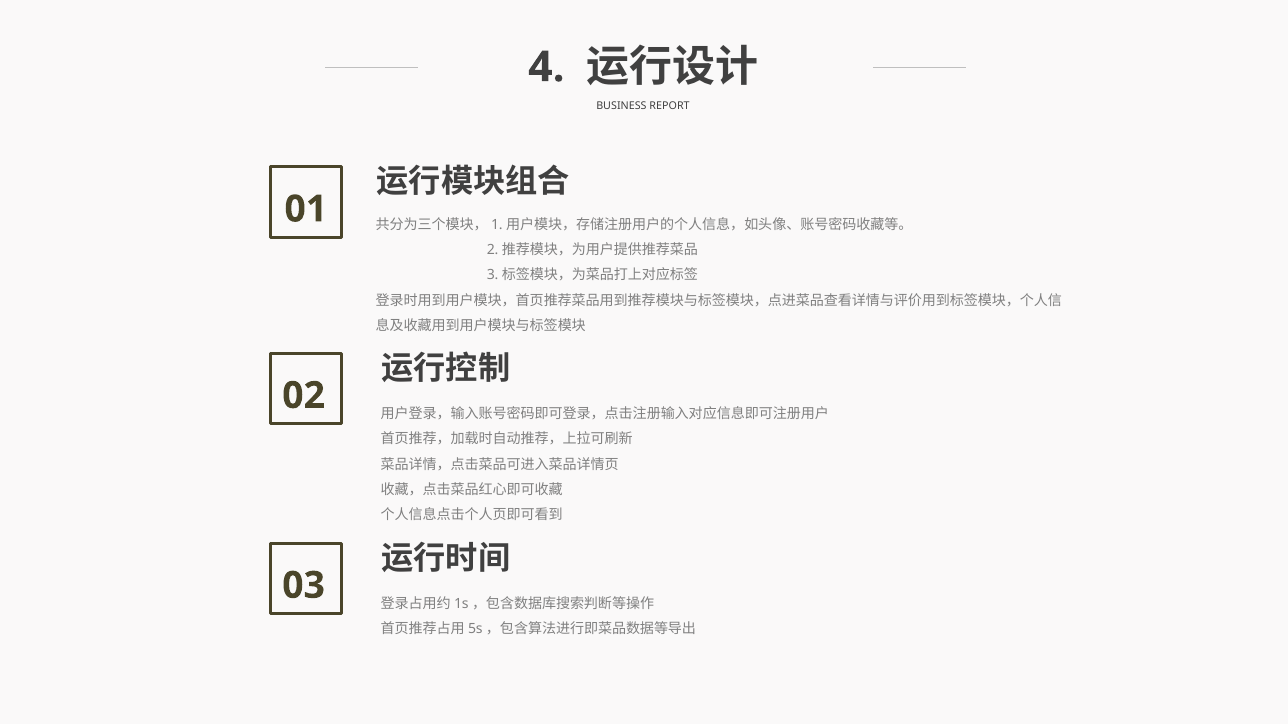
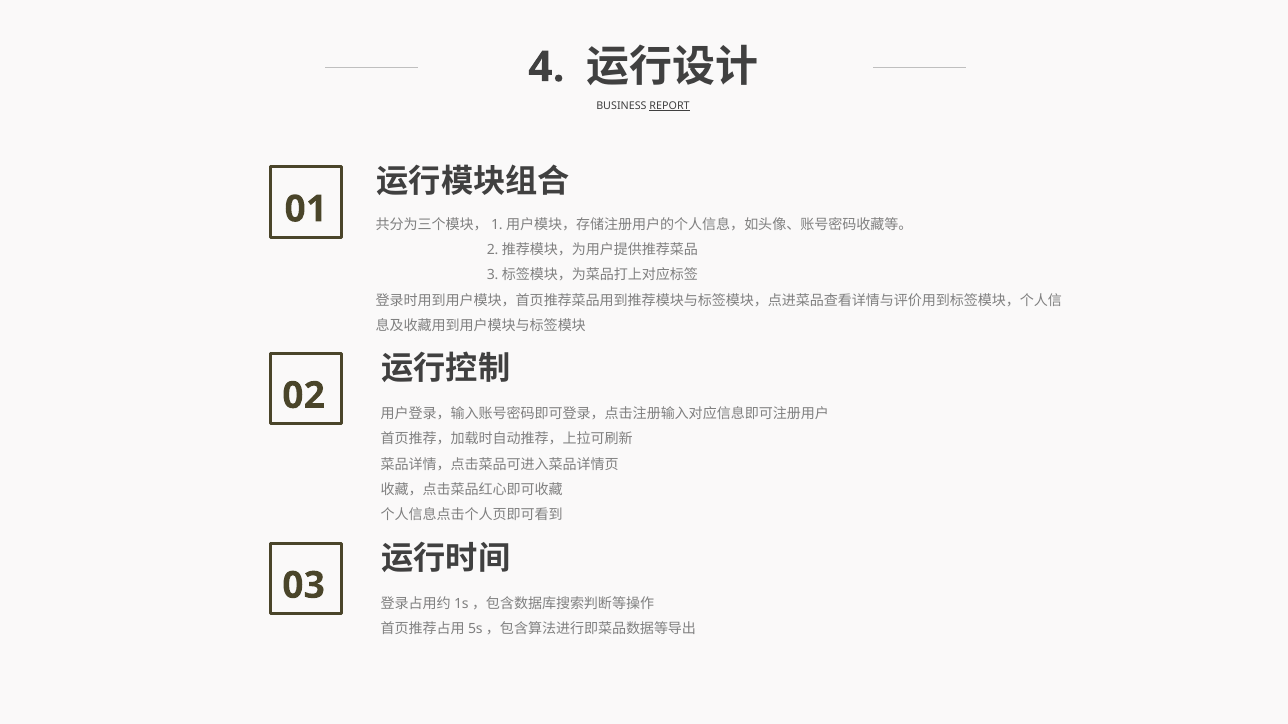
REPORT underline: none -> present
